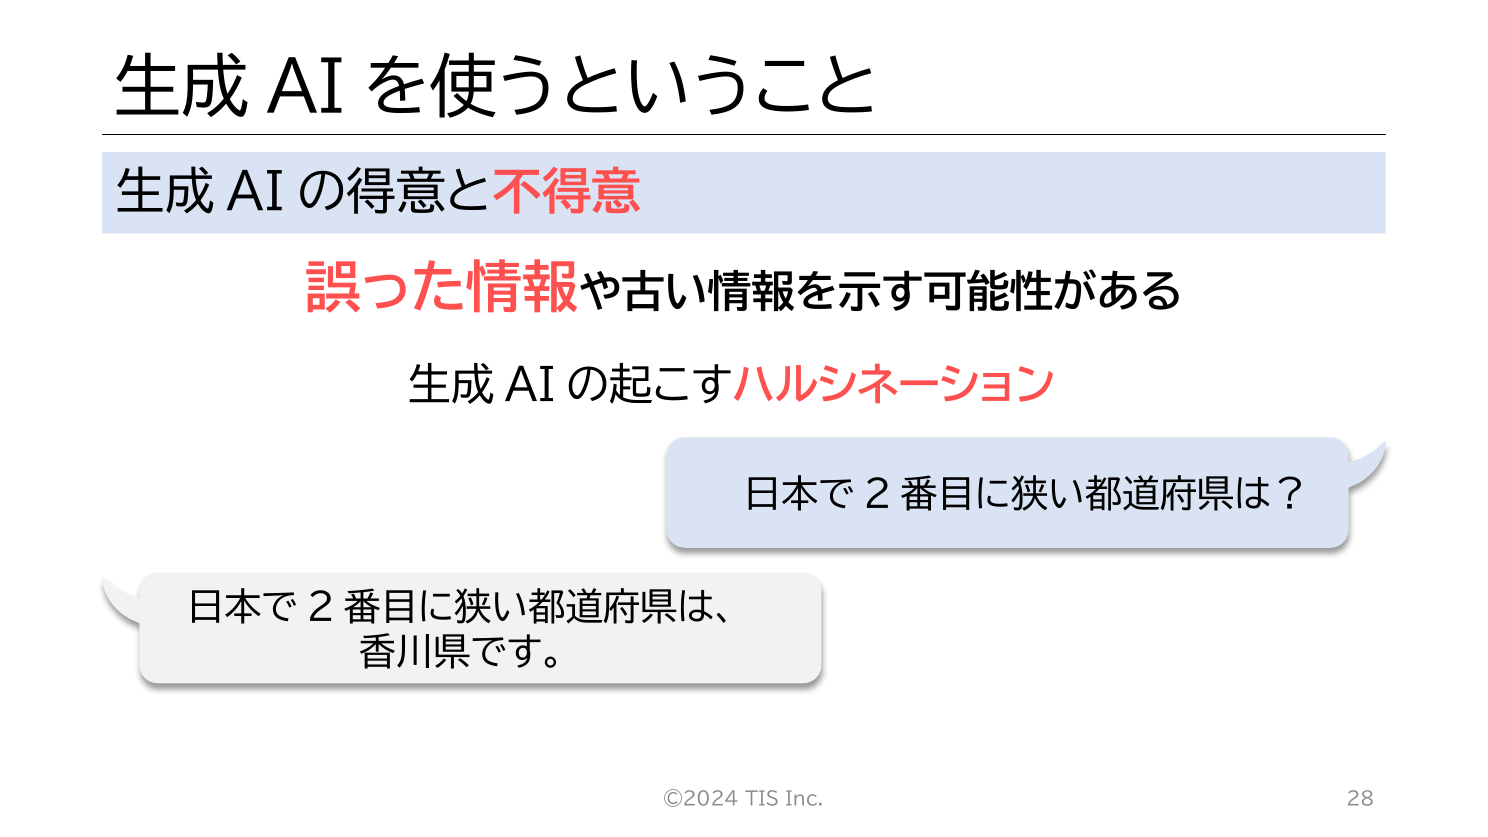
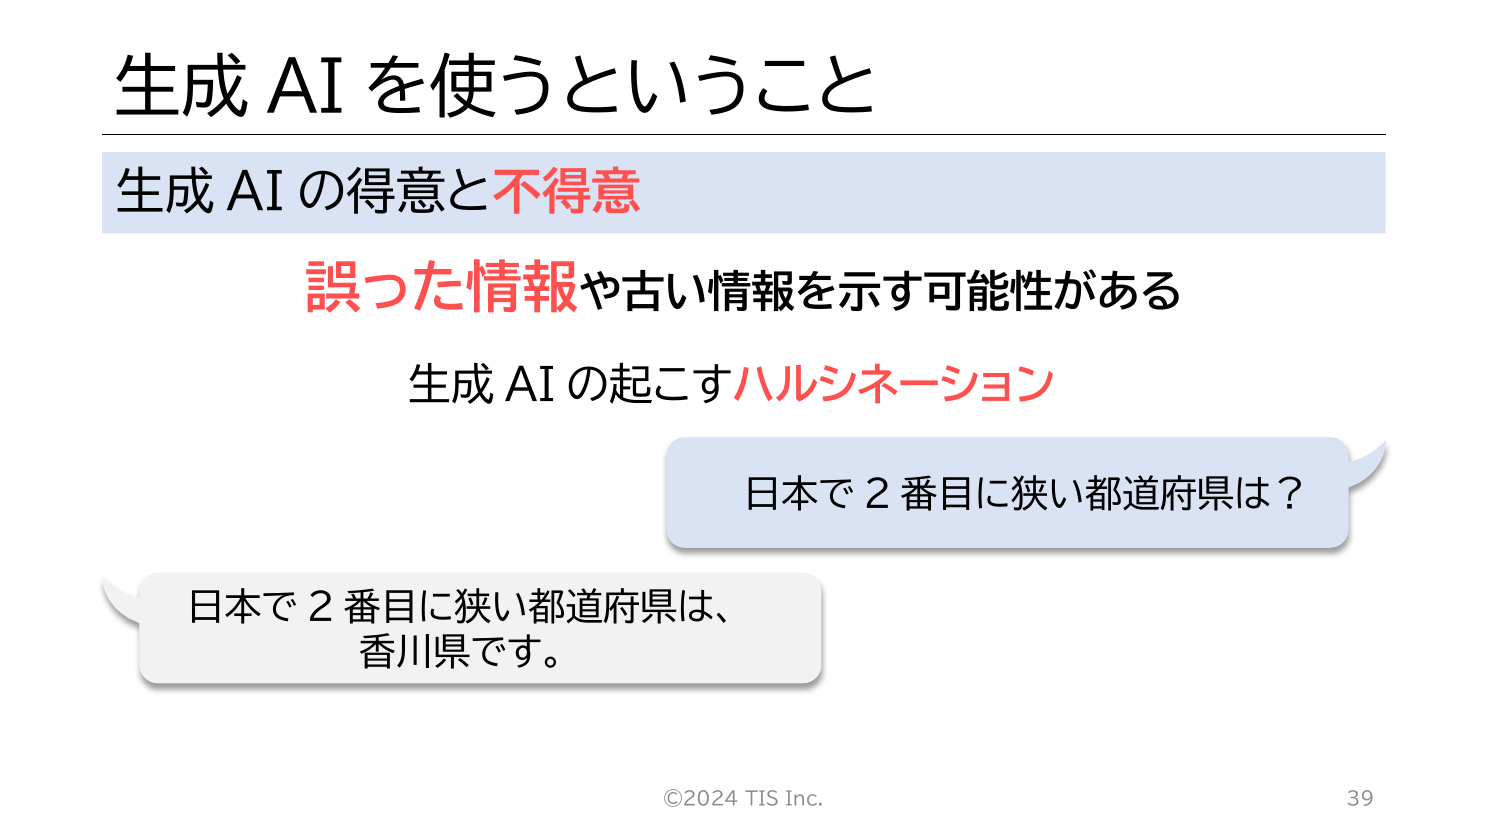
28: 28 -> 39
